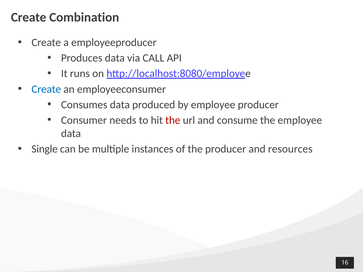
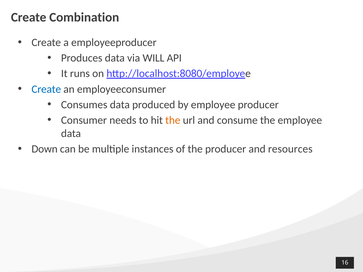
CALL: CALL -> WILL
the at (173, 120) colour: red -> orange
Single: Single -> Down
